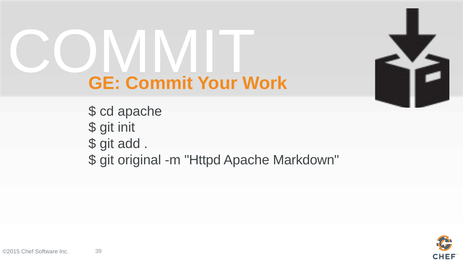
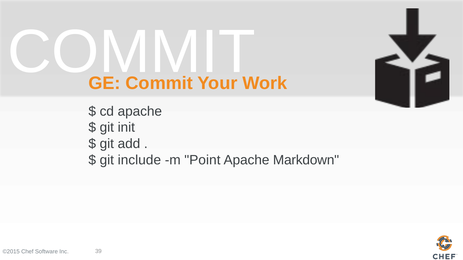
original: original -> include
Httpd: Httpd -> Point
